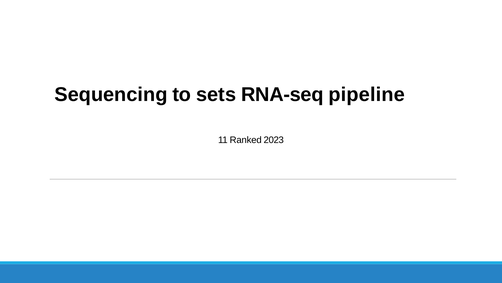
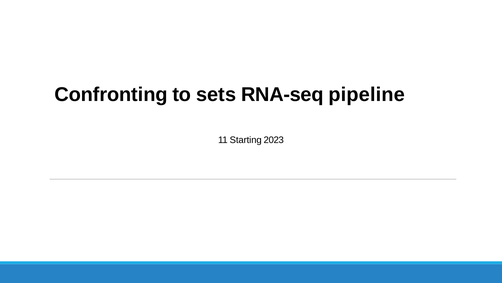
Sequencing: Sequencing -> Confronting
Ranked: Ranked -> Starting
